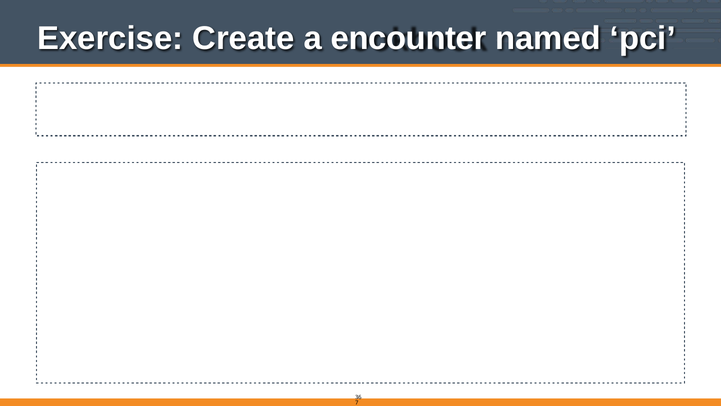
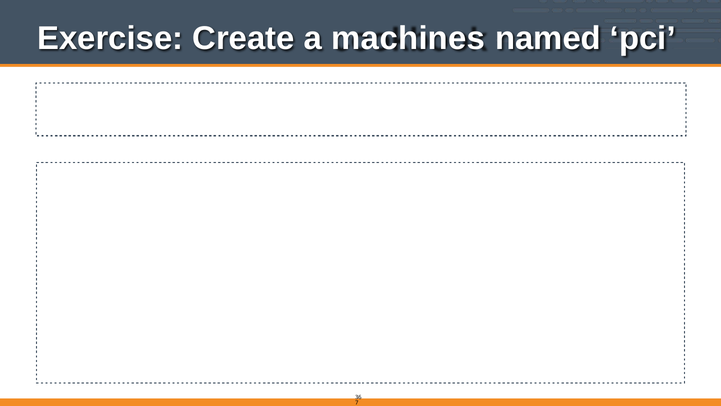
encounter: encounter -> machines
